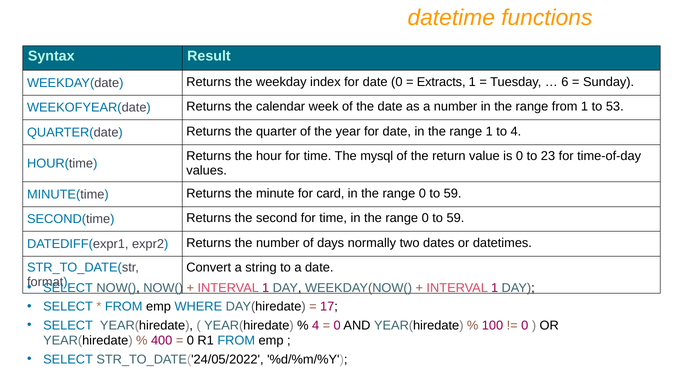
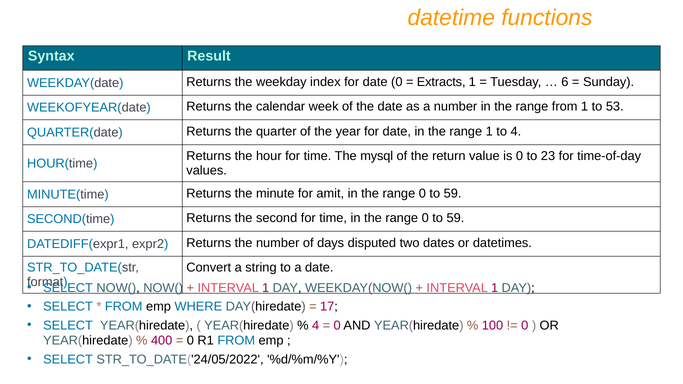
card: card -> amit
normally: normally -> disputed
